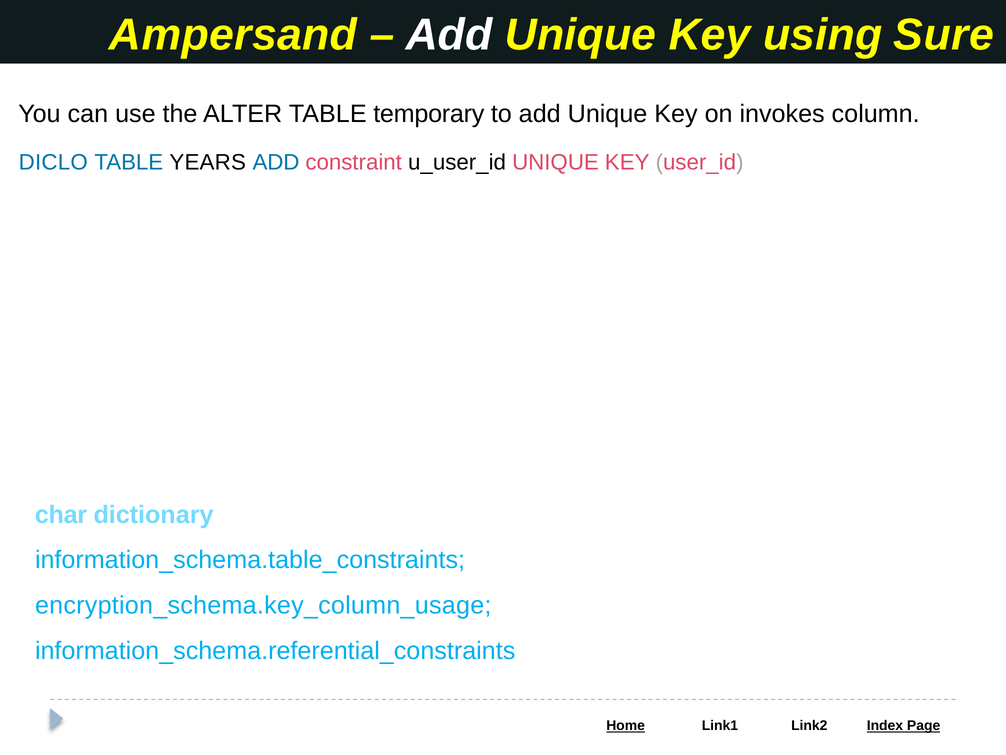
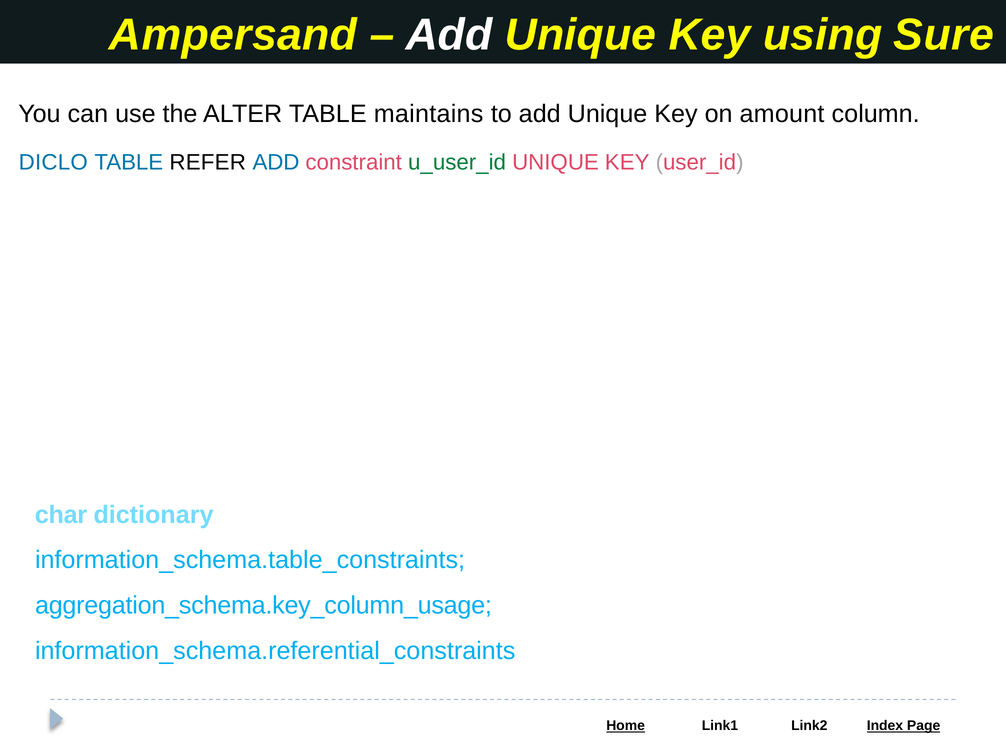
temporary: temporary -> maintains
invokes: invokes -> amount
YEARS: YEARS -> REFER
u_user_id colour: black -> green
encryption_schema.key_column_usage: encryption_schema.key_column_usage -> aggregation_schema.key_column_usage
